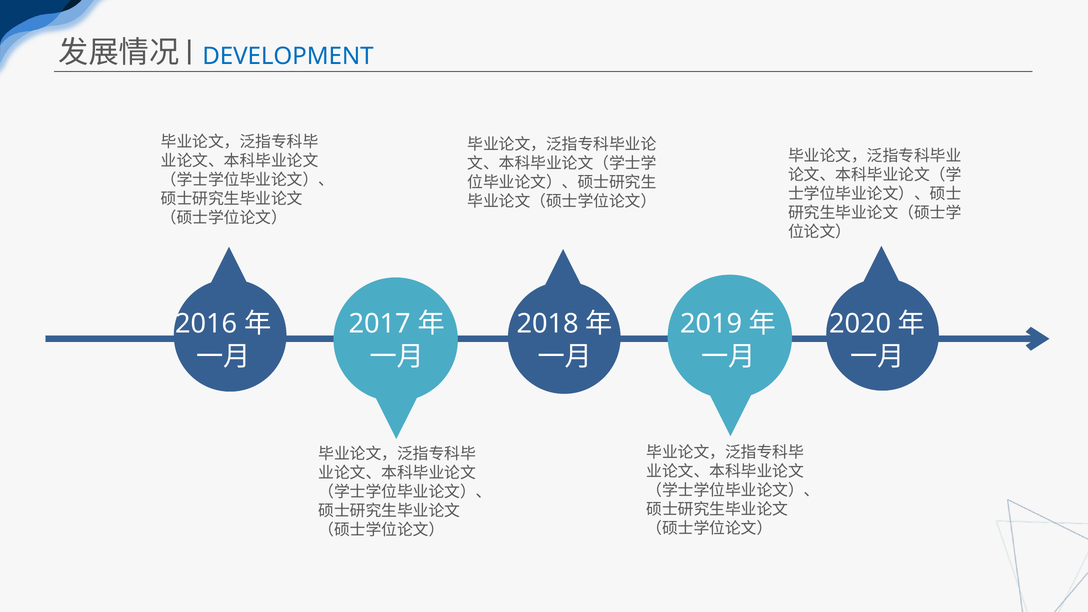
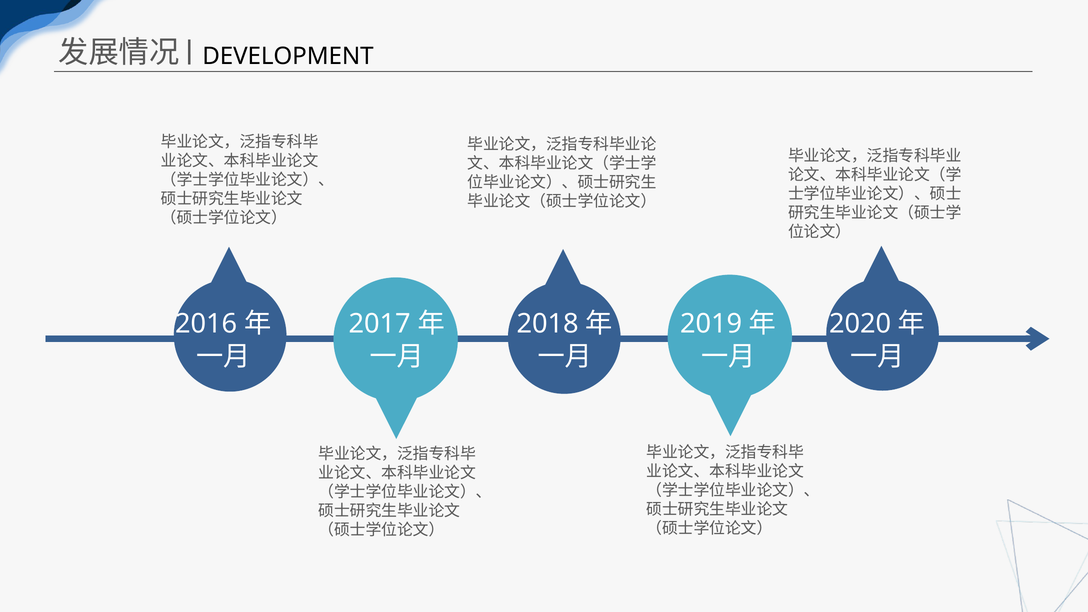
DEVELOPMENT colour: blue -> black
